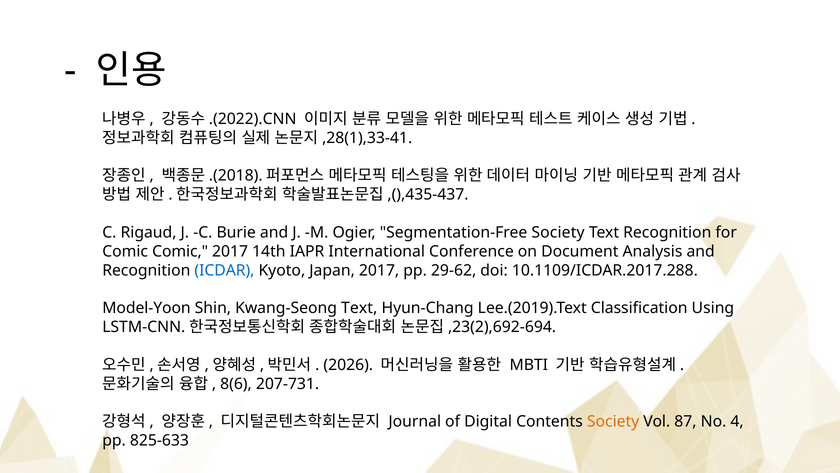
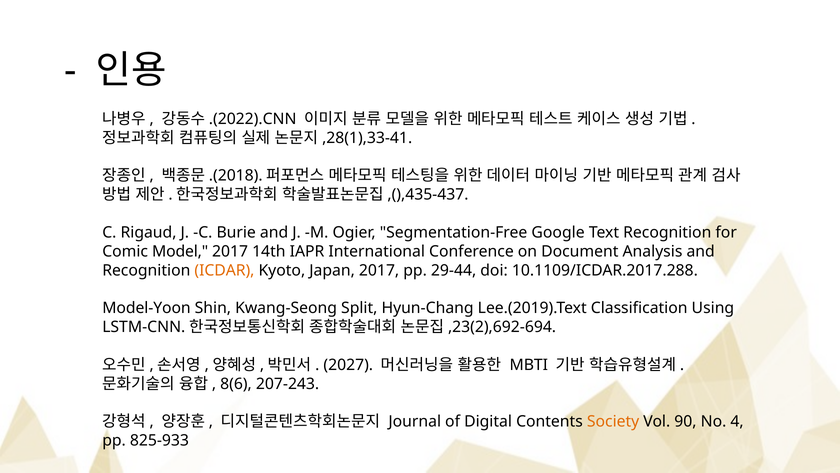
Segmentation-Free Society: Society -> Google
Comic Comic: Comic -> Model
ICDAR colour: blue -> orange
29-62: 29-62 -> 29-44
Kwang-Seong Text: Text -> Split
2026: 2026 -> 2027
207-731: 207-731 -> 207-243
87: 87 -> 90
825-633: 825-633 -> 825-933
